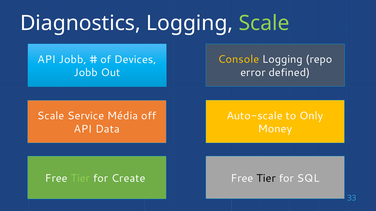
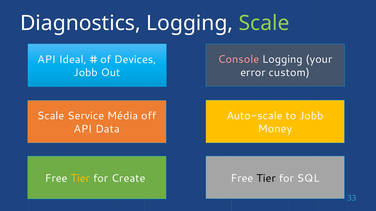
Console colour: yellow -> pink
repo: repo -> your
API Jobb: Jobb -> Ideal
defined: defined -> custom
to Only: Only -> Jobb
Tier at (80, 179) colour: light green -> yellow
